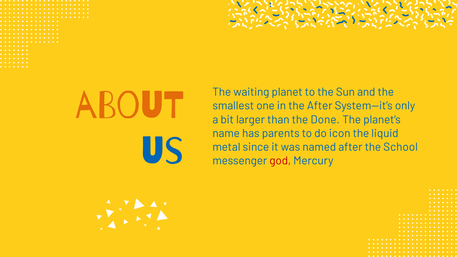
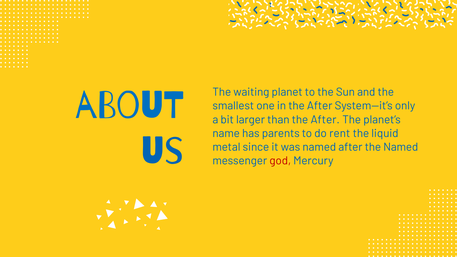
about colour: orange -> blue
than the Done: Done -> After
icon: icon -> rent
the School: School -> Named
